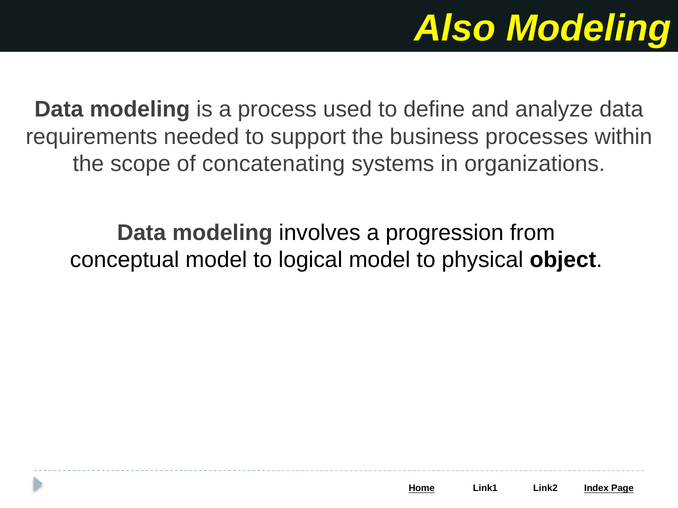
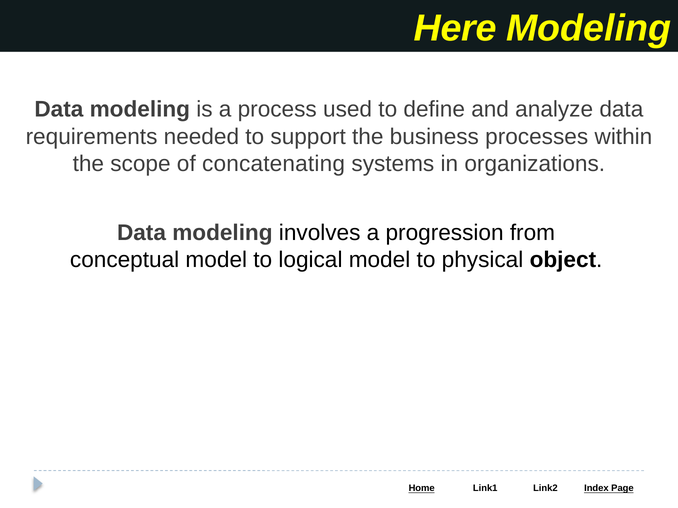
Also: Also -> Here
